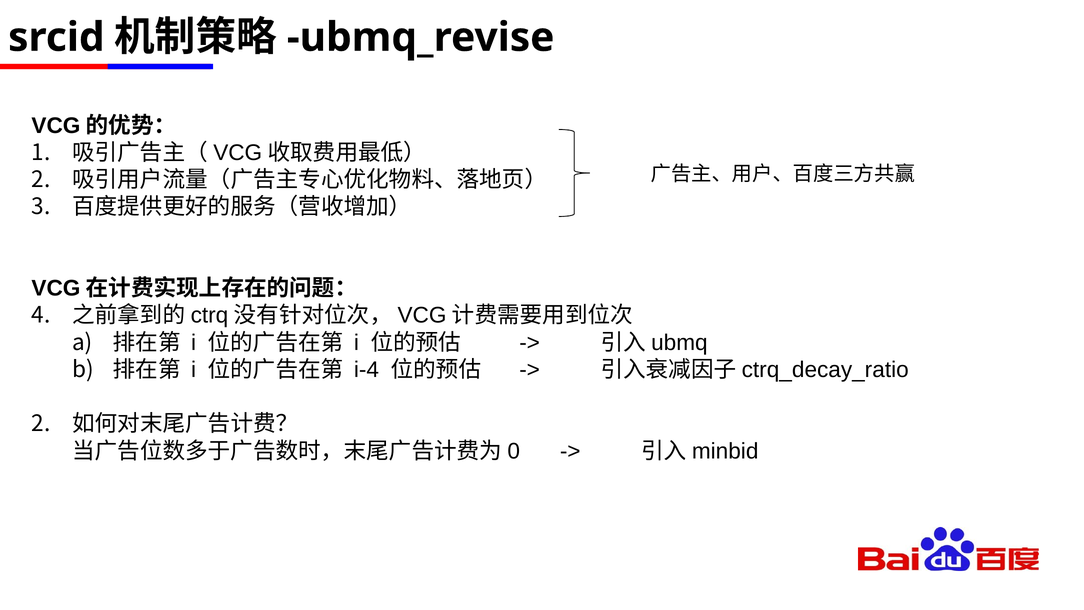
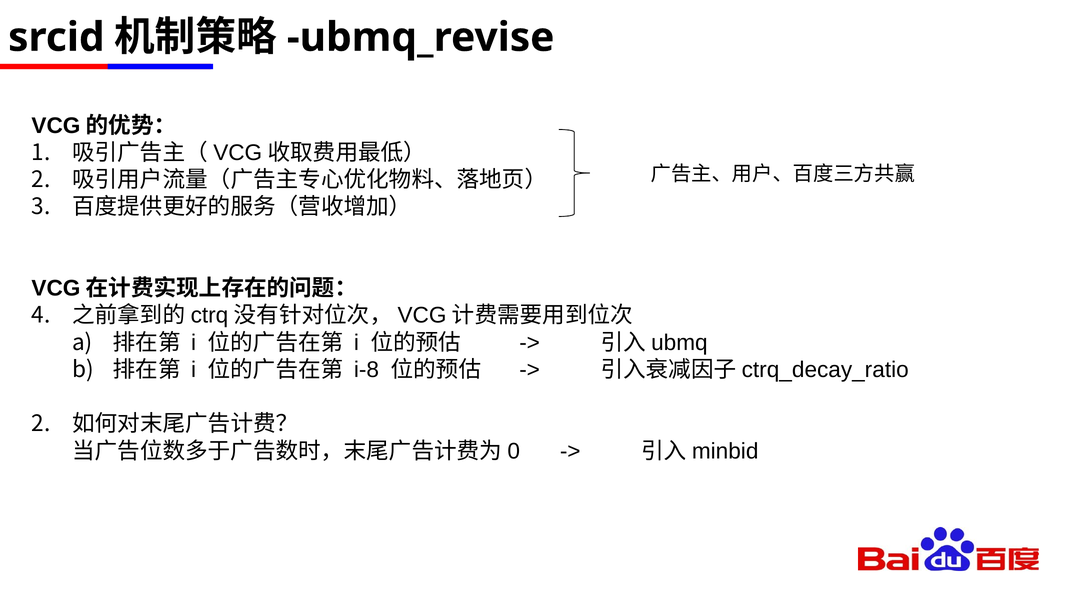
i-4: i-4 -> i-8
